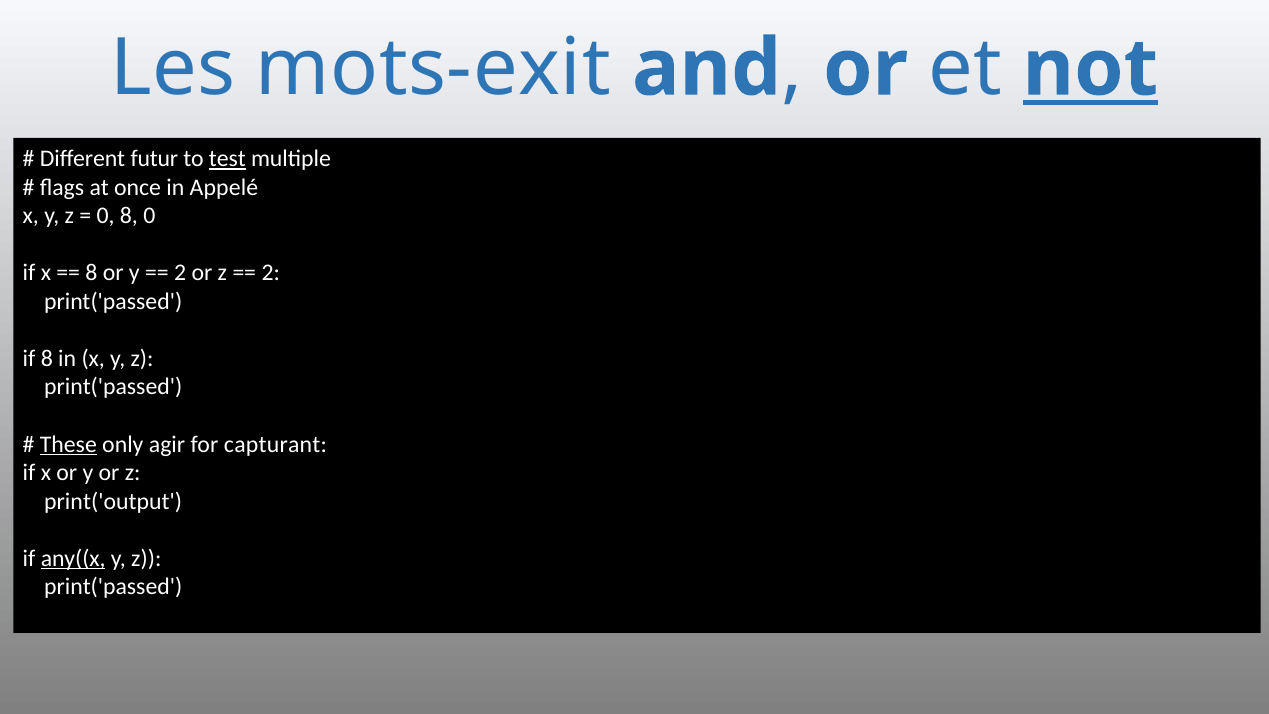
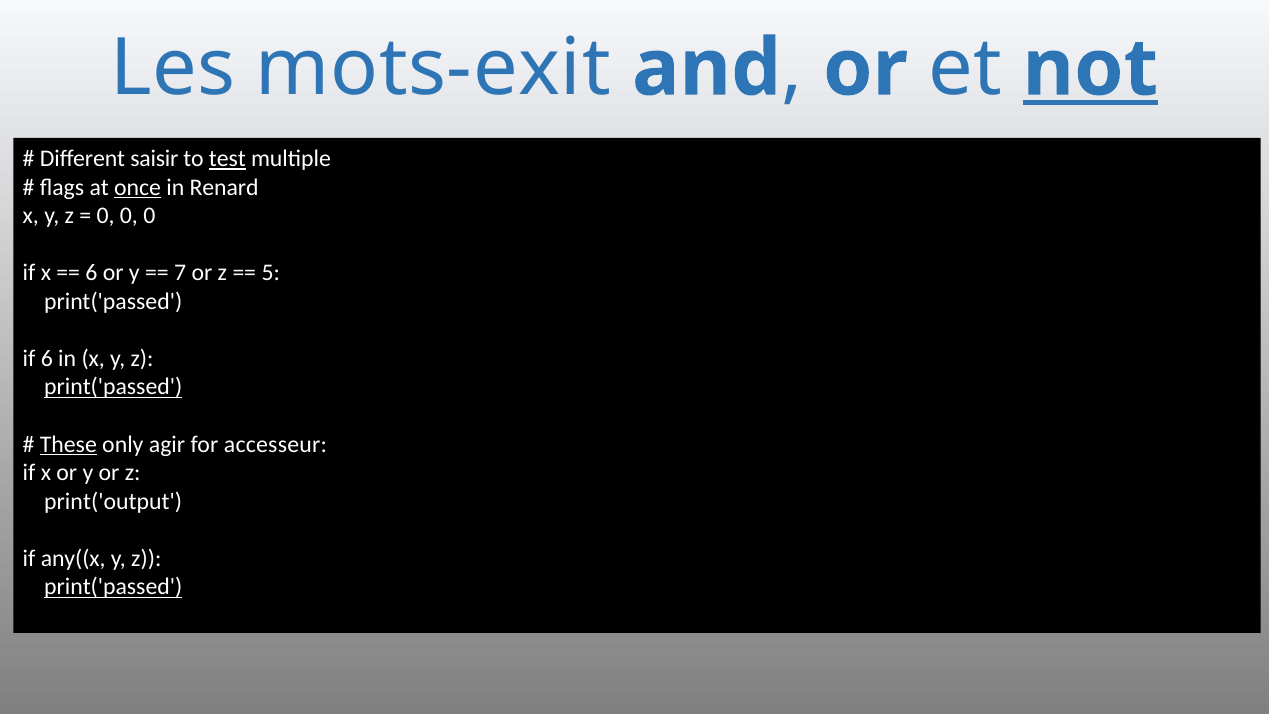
futur: futur -> saisir
once underline: none -> present
Appelé: Appelé -> Renard
8 at (129, 216): 8 -> 0
8 at (91, 273): 8 -> 6
2 at (180, 273): 2 -> 7
2 at (271, 273): 2 -> 5
if 8: 8 -> 6
print('passed at (113, 387) underline: none -> present
capturant: capturant -> accesseur
any((x underline: present -> none
print('passed at (113, 587) underline: none -> present
